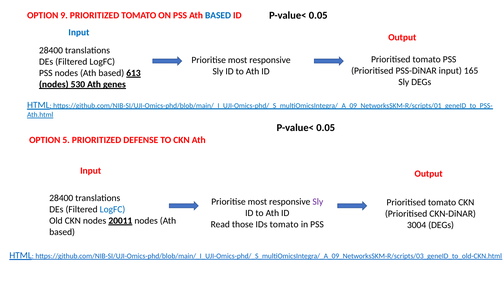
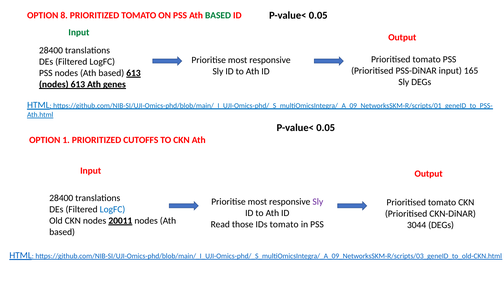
9: 9 -> 8
BASED at (218, 15) colour: blue -> green
Input at (79, 33) colour: blue -> green
nodes 530: 530 -> 613
5: 5 -> 1
DEFENSE: DEFENSE -> CUTOFFS
3004: 3004 -> 3044
